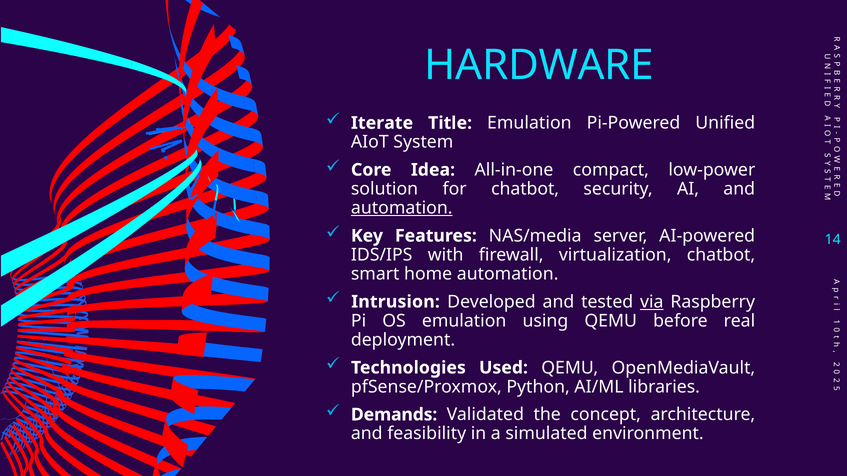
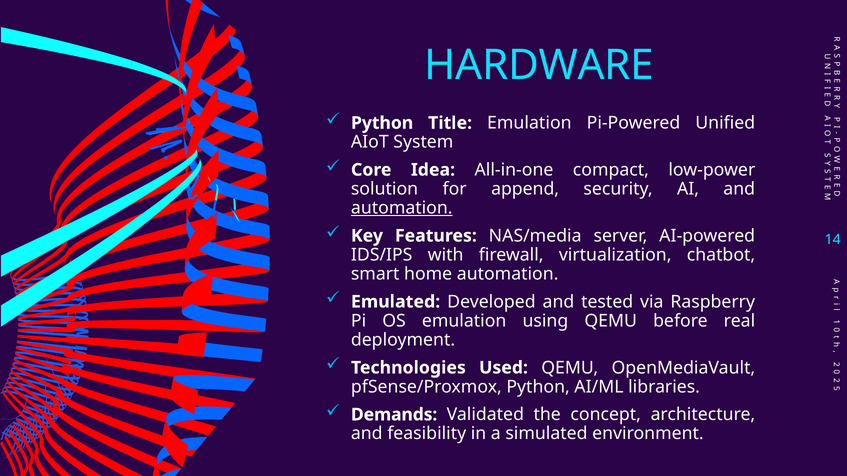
Iterate at (382, 123): Iterate -> Python
for chatbot: chatbot -> append
Intrusion: Intrusion -> Emulated
via underline: present -> none
